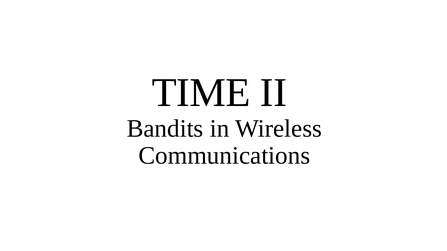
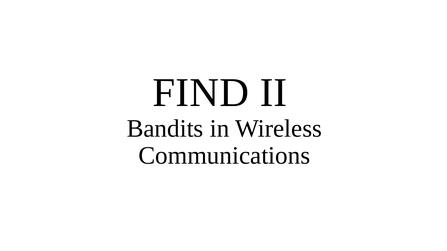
TIME: TIME -> FIND
